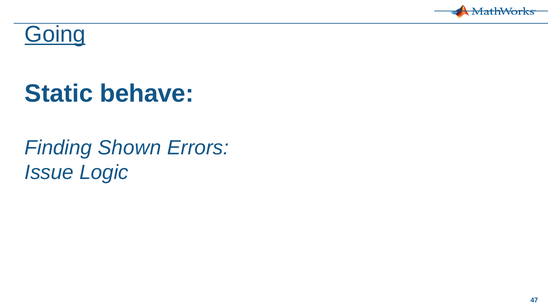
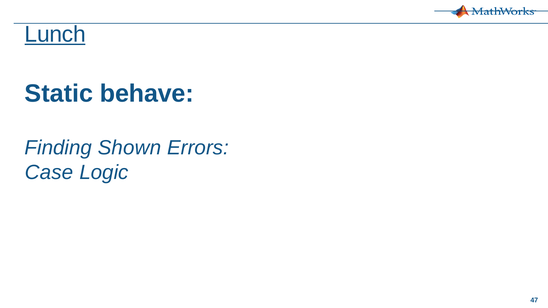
Going: Going -> Lunch
Issue: Issue -> Case
